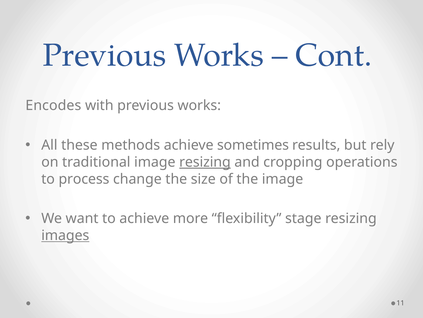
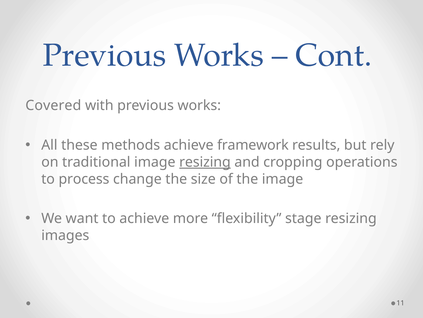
Encodes: Encodes -> Covered
sometimes: sometimes -> framework
images underline: present -> none
